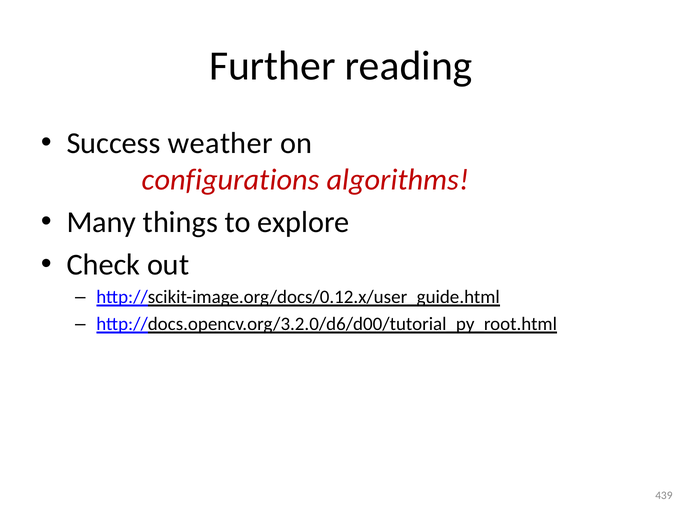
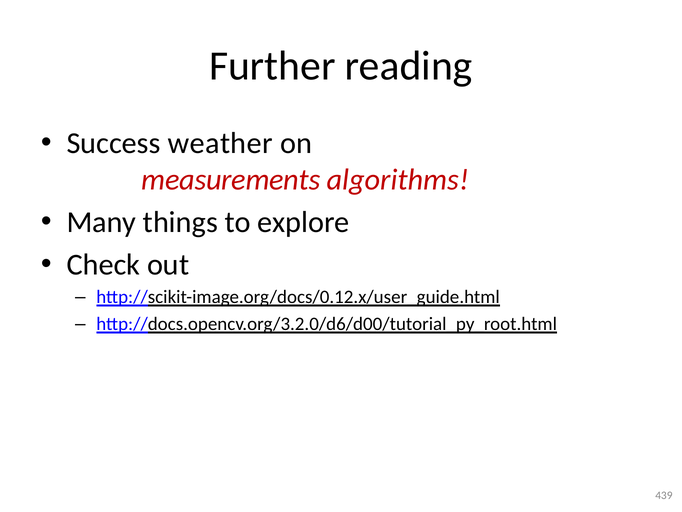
configurations: configurations -> measurements
